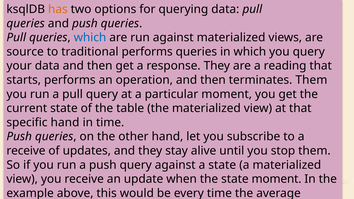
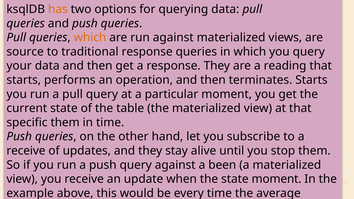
which at (90, 38) colour: blue -> orange
traditional performs: performs -> response
terminates Them: Them -> Starts
specific hand: hand -> them
a state: state -> been
